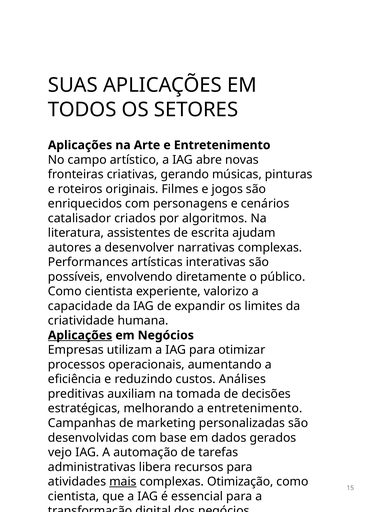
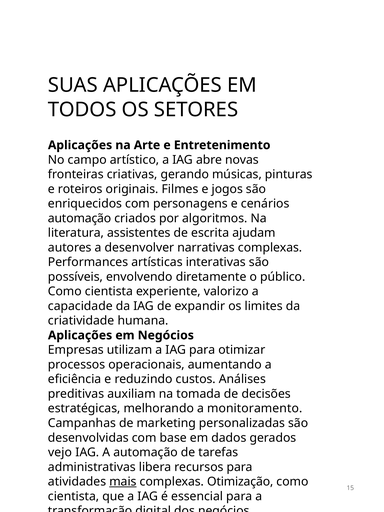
catalisador at (80, 218): catalisador -> automação
Aplicações at (80, 335) underline: present -> none
a entretenimento: entretenimento -> monitoramento
